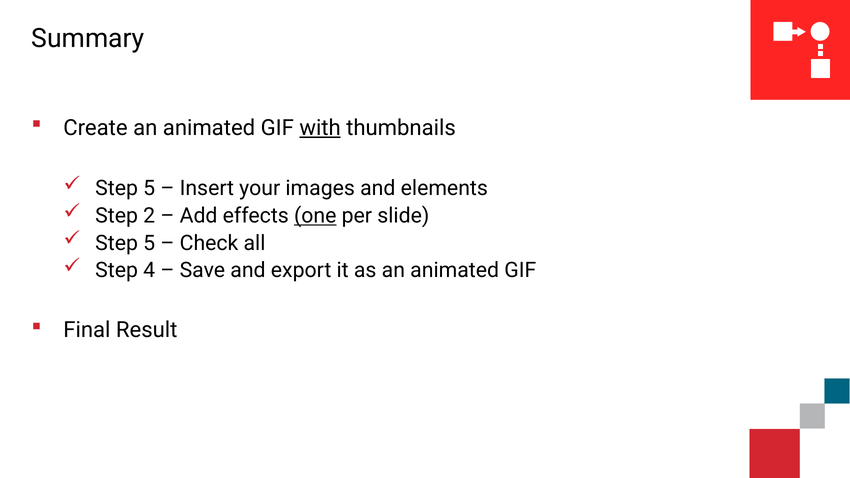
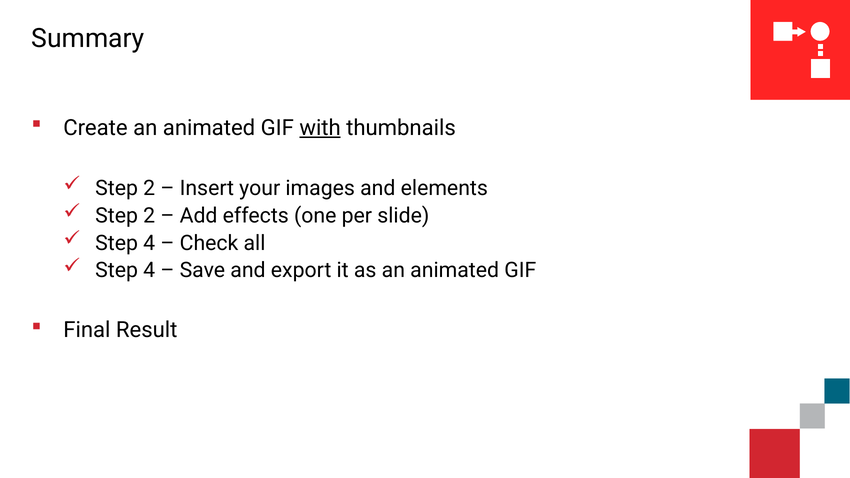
5 at (149, 188): 5 -> 2
one underline: present -> none
5 at (149, 243): 5 -> 4
